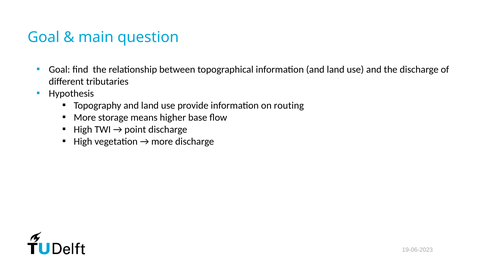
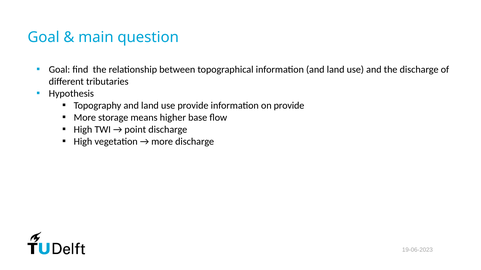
on routing: routing -> provide
